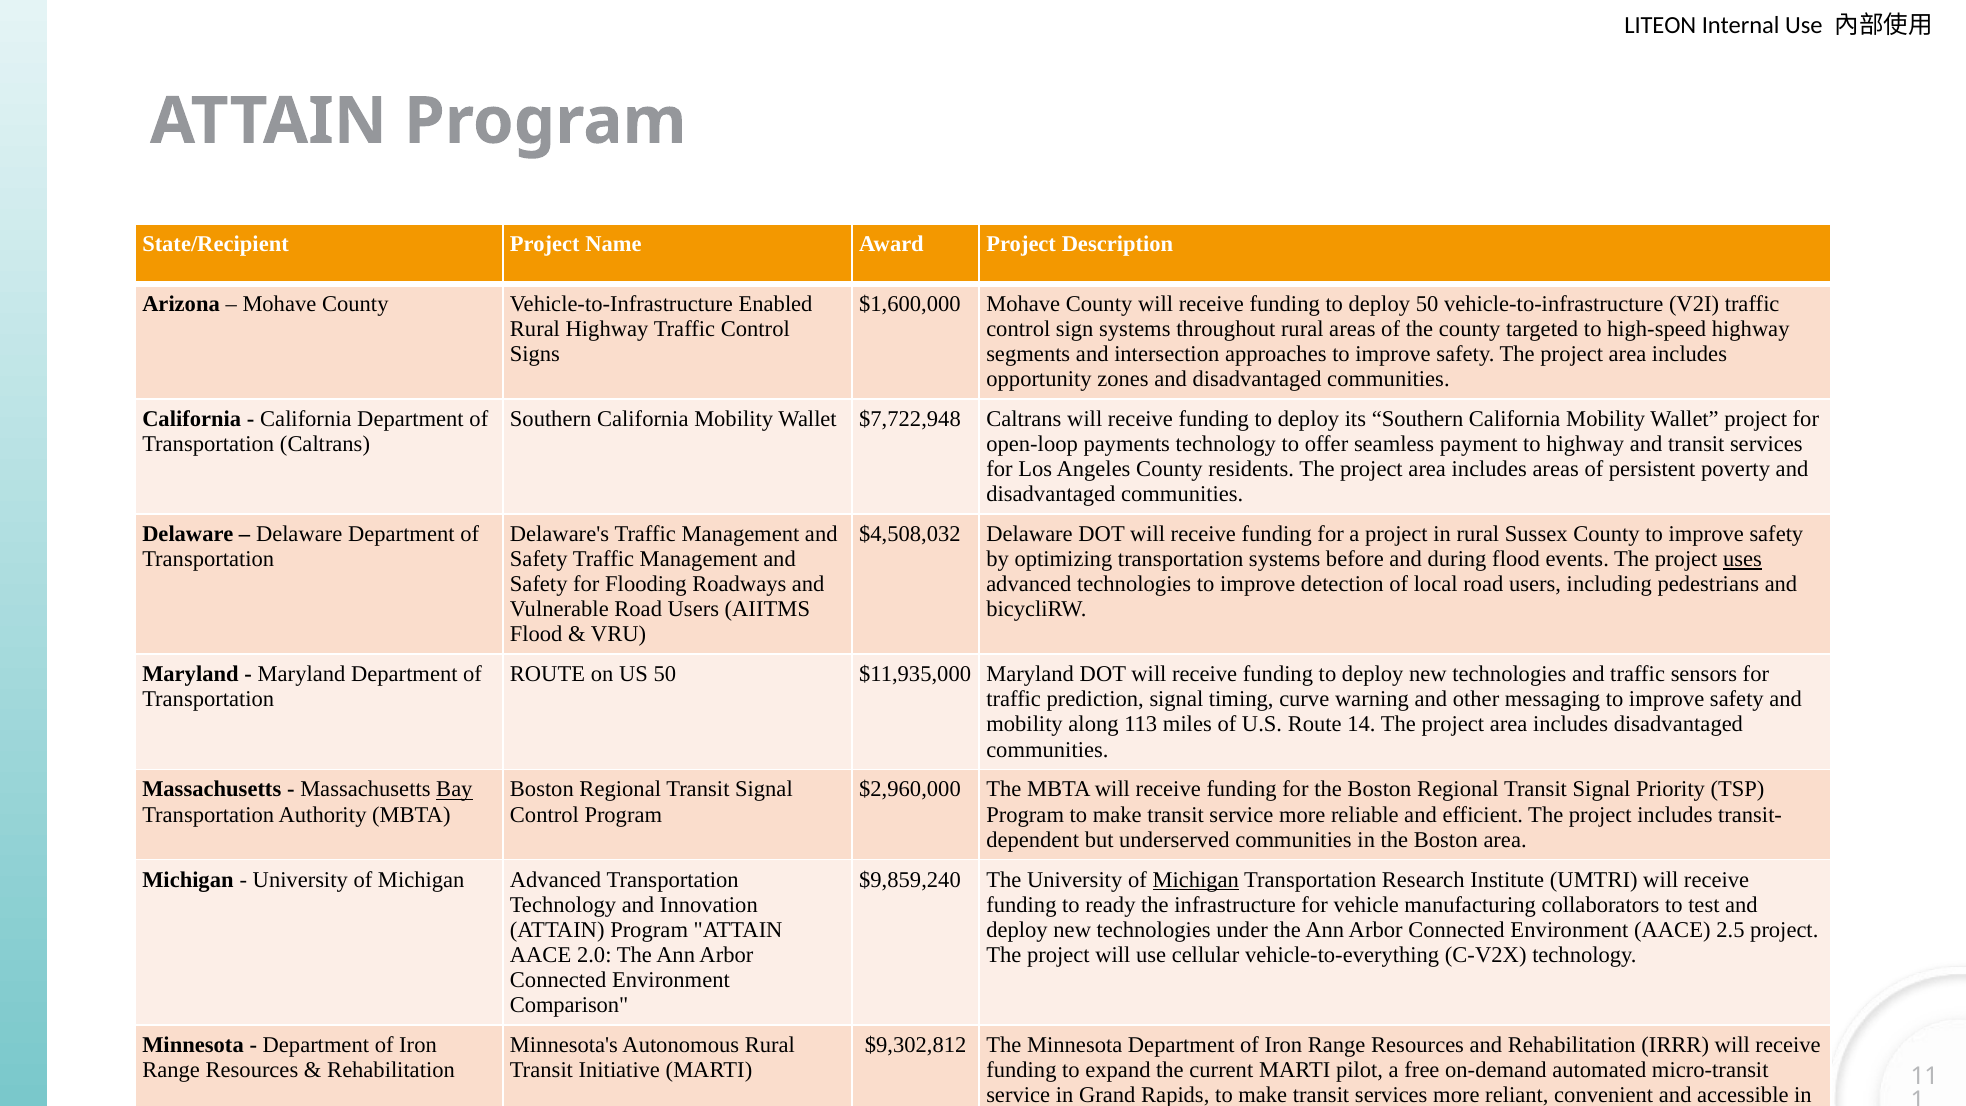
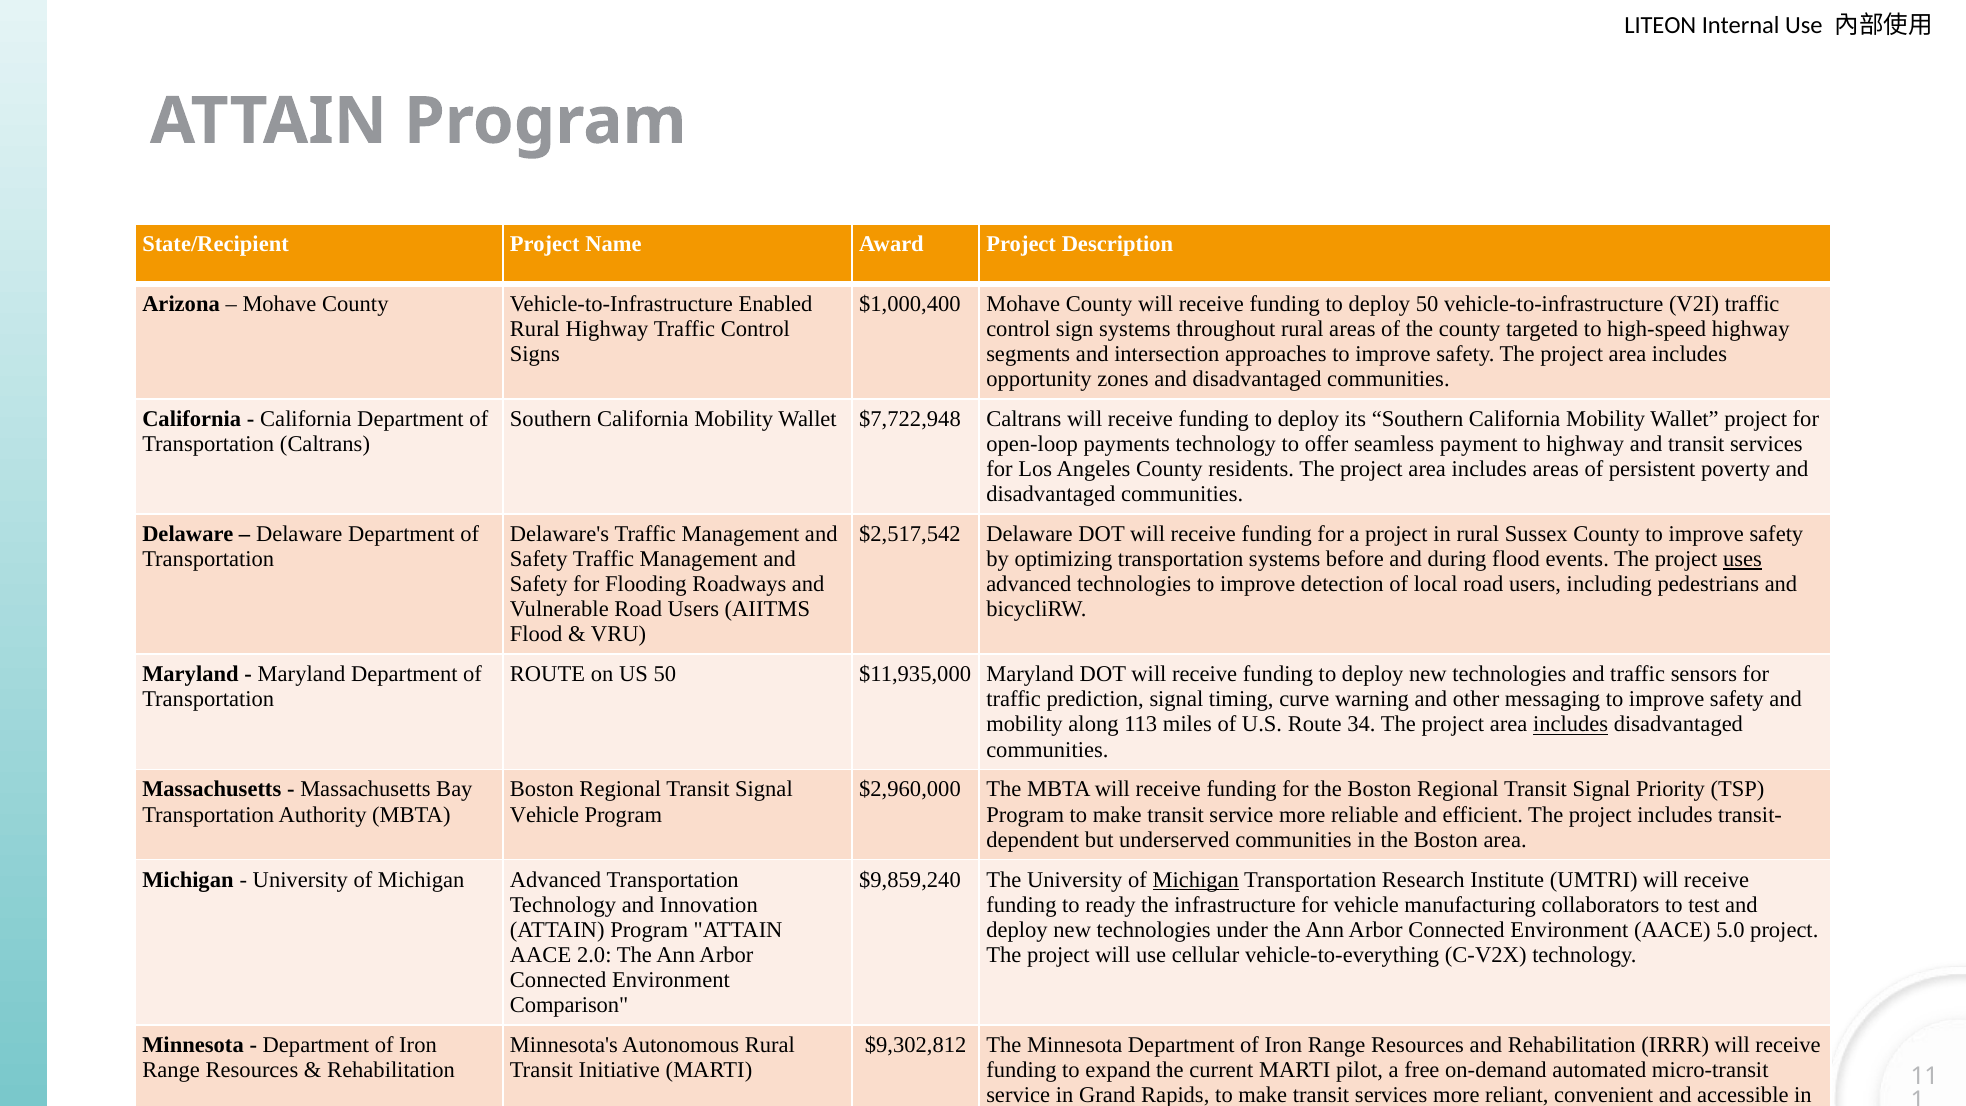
$1,600,000: $1,600,000 -> $1,000,400
$4,508,032: $4,508,032 -> $2,517,542
14: 14 -> 34
includes at (1571, 724) underline: none -> present
Bay underline: present -> none
Control at (544, 815): Control -> Vehicle
2.5: 2.5 -> 5.0
